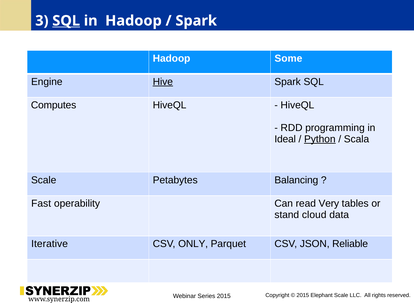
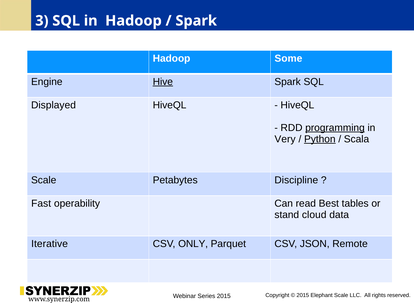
SQL at (66, 21) underline: present -> none
Computes: Computes -> Displayed
programming underline: none -> present
Ideal: Ideal -> Very
Balancing: Balancing -> Discipline
Very: Very -> Best
Reliable: Reliable -> Remote
